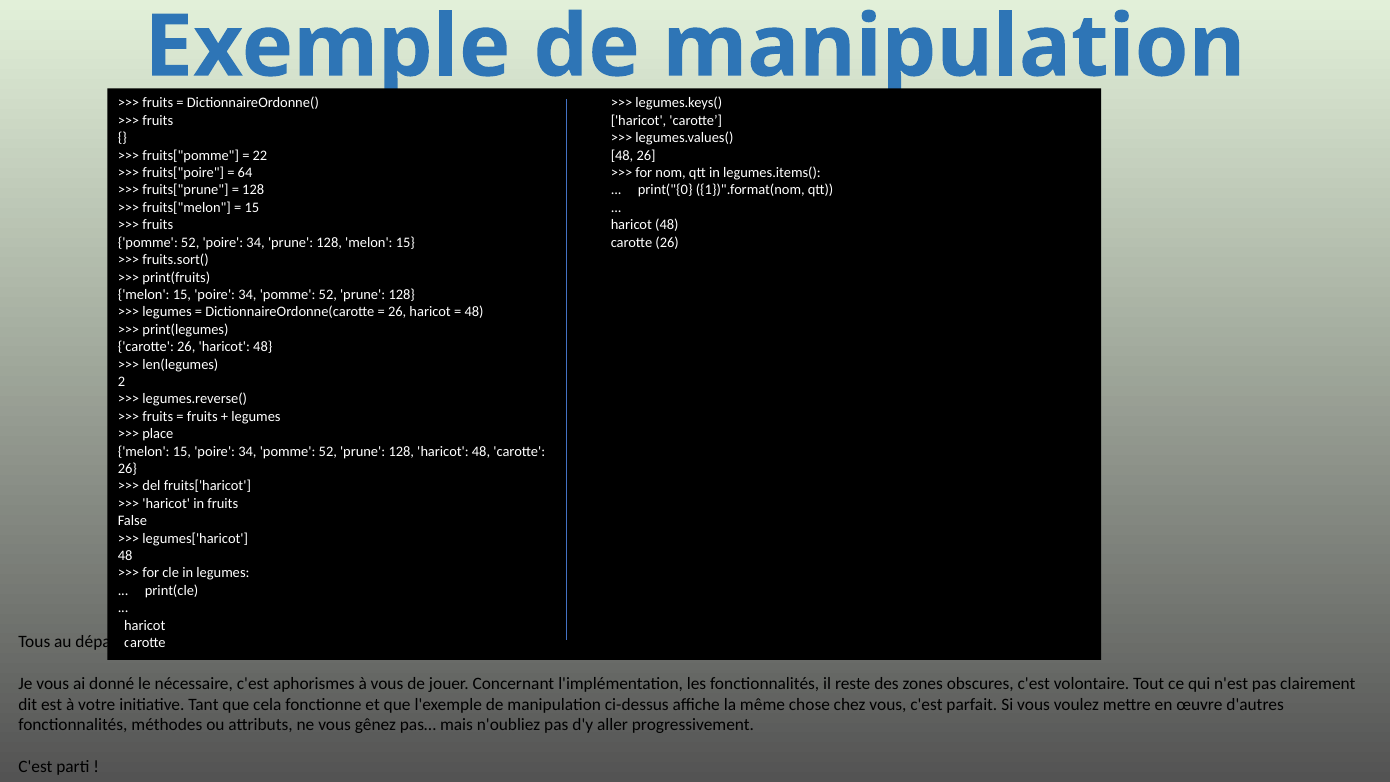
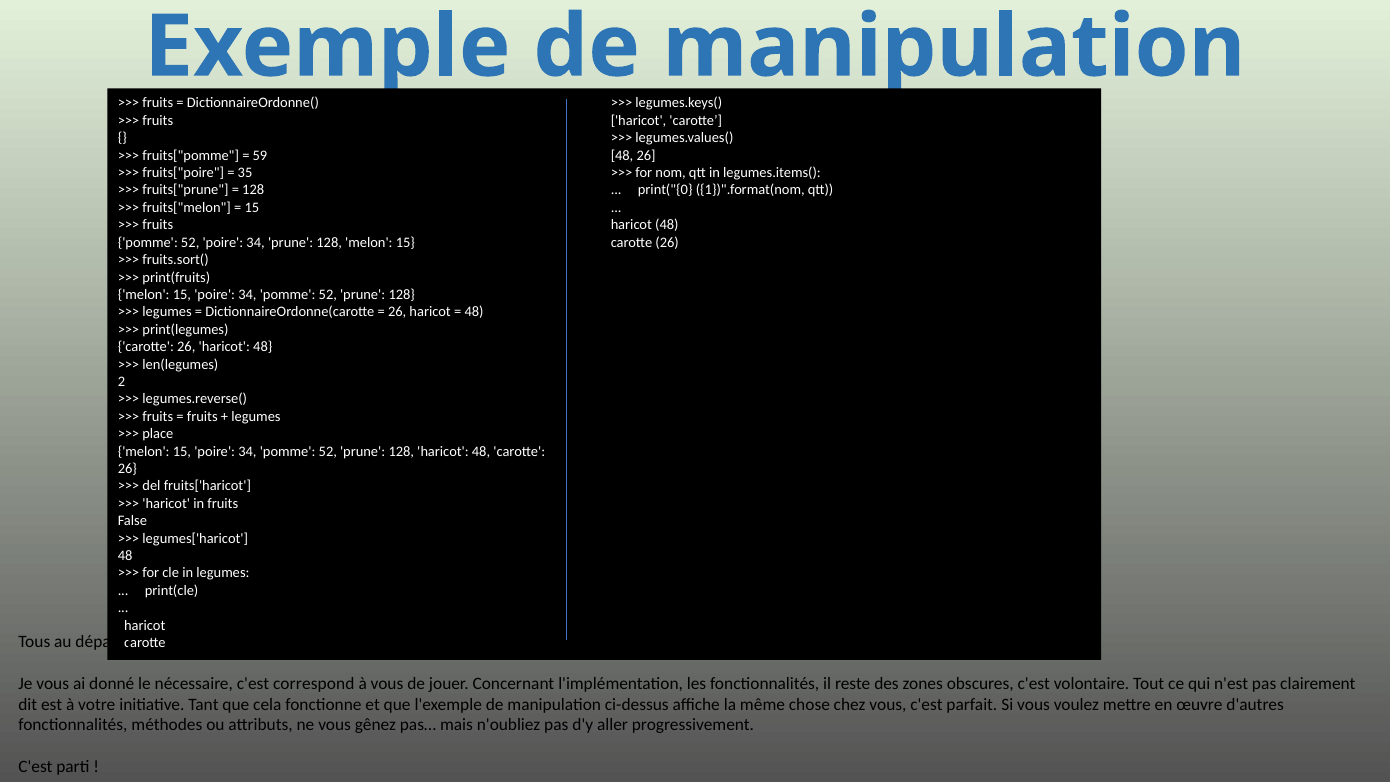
22: 22 -> 59
64: 64 -> 35
aphorismes: aphorismes -> correspond
